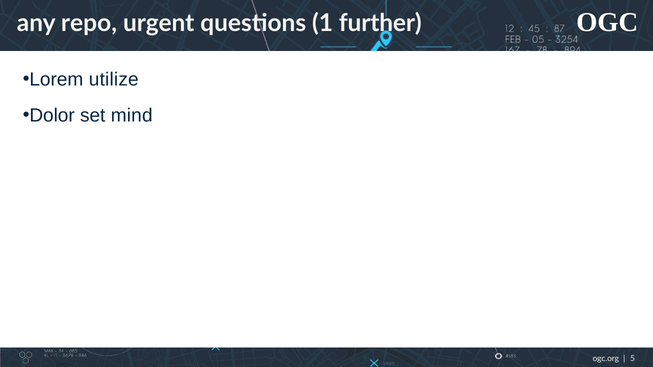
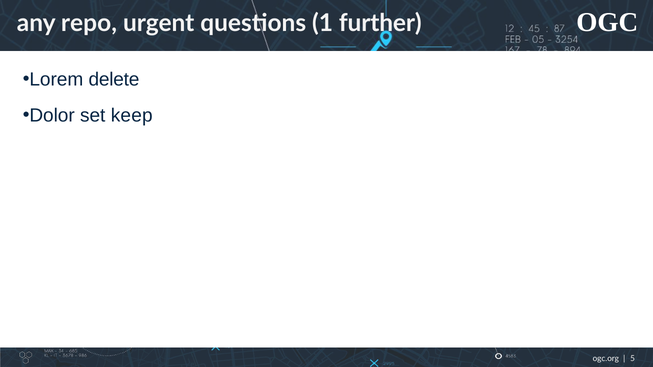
utilize: utilize -> delete
mind: mind -> keep
